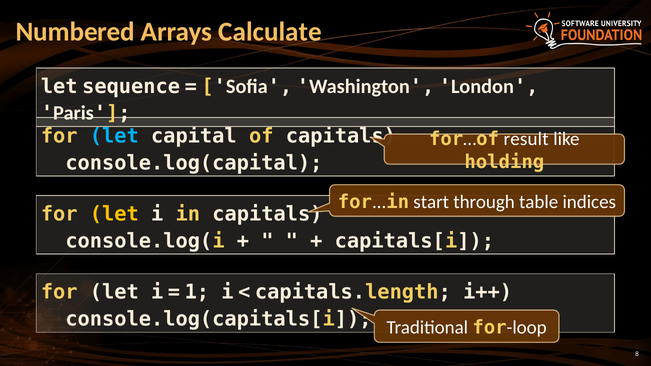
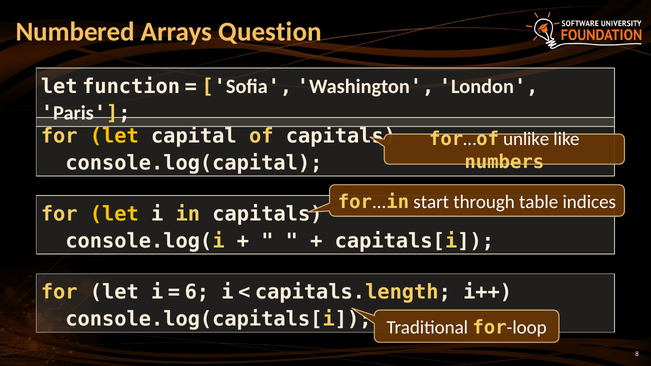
Calculate: Calculate -> Question
sequence: sequence -> function
let at (114, 136) colour: light blue -> yellow
result: result -> unlike
holding: holding -> numbers
1: 1 -> 6
